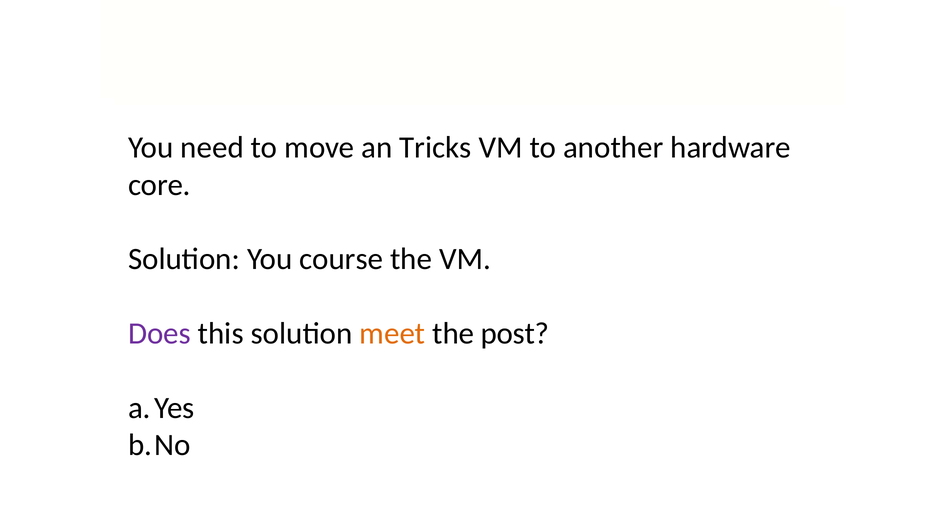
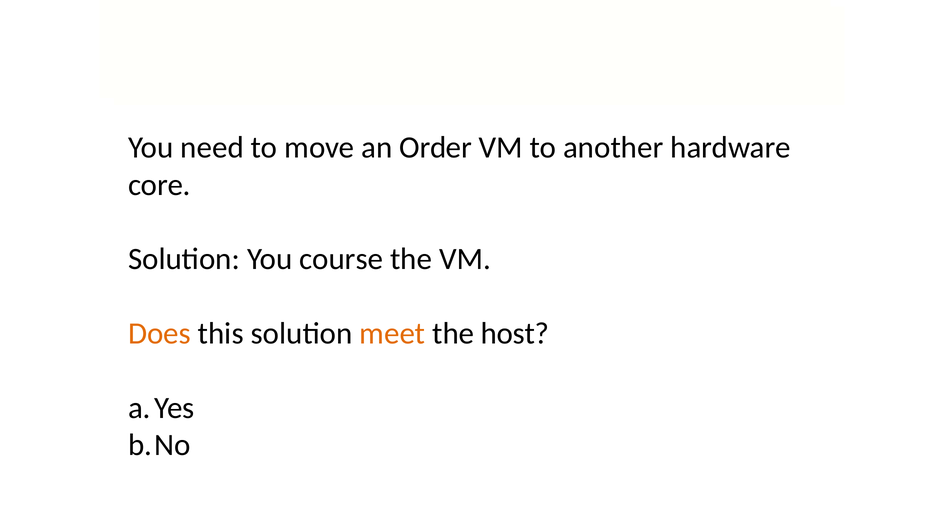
Tricks: Tricks -> Order
Does colour: purple -> orange
post: post -> host
